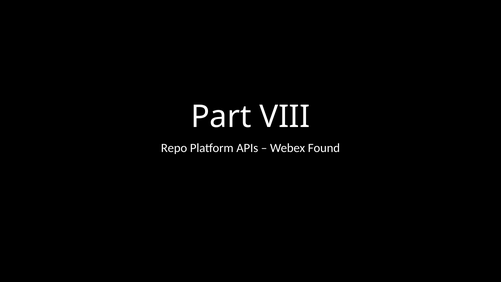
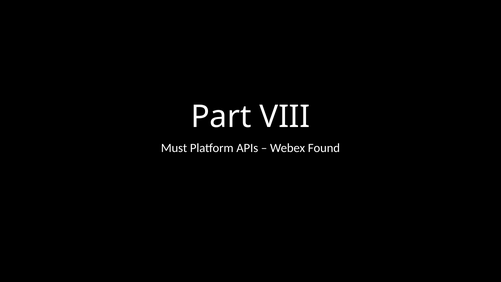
Repo: Repo -> Must
